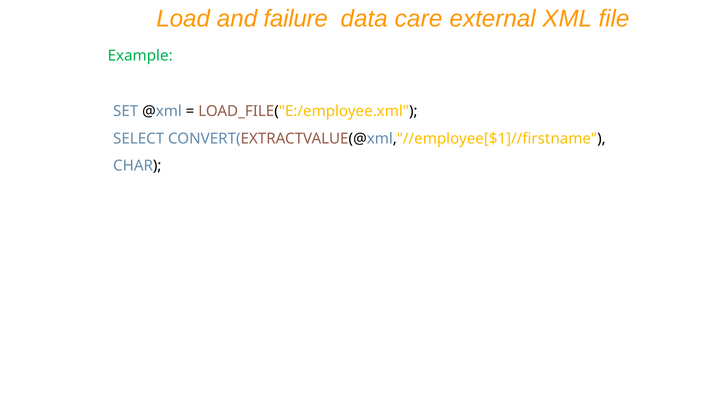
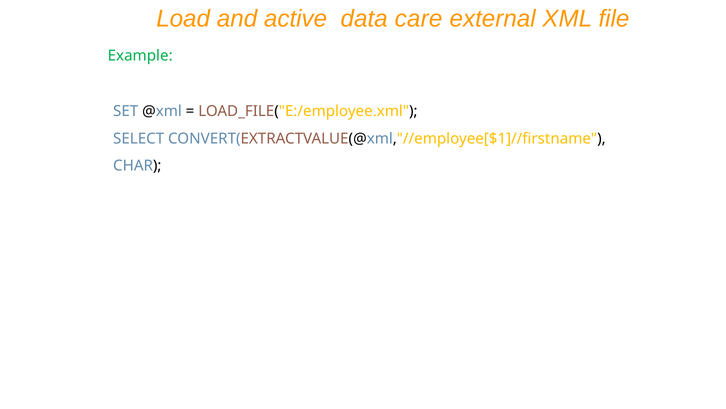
failure: failure -> active
